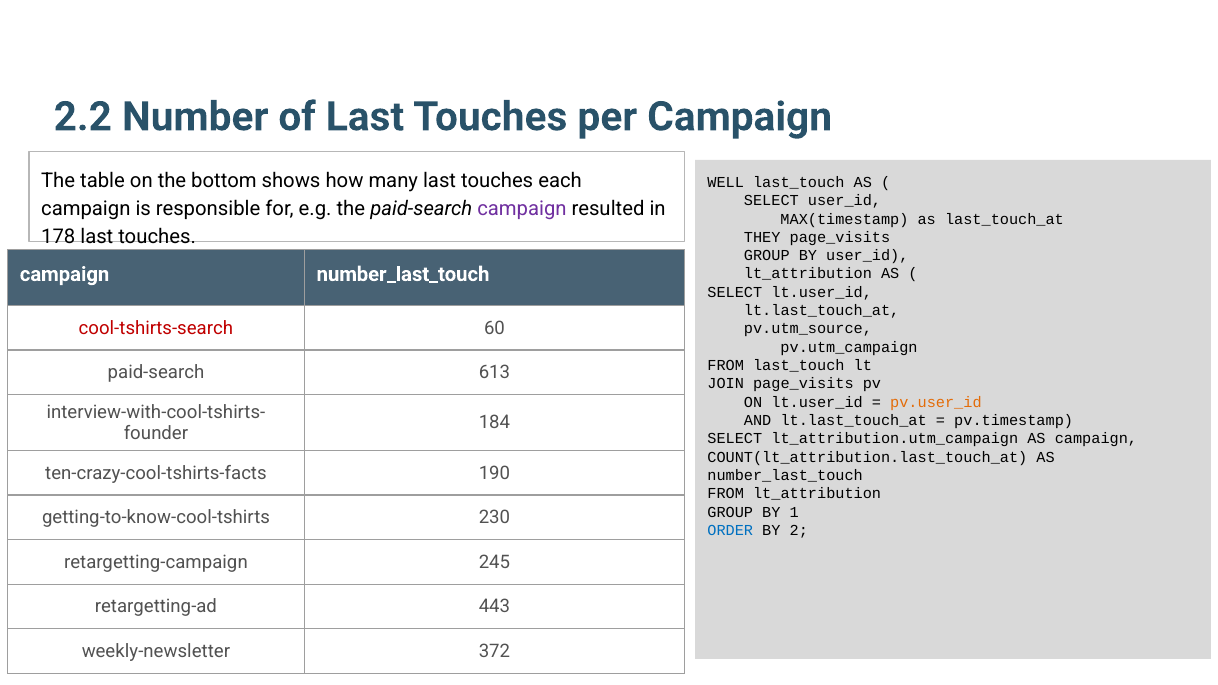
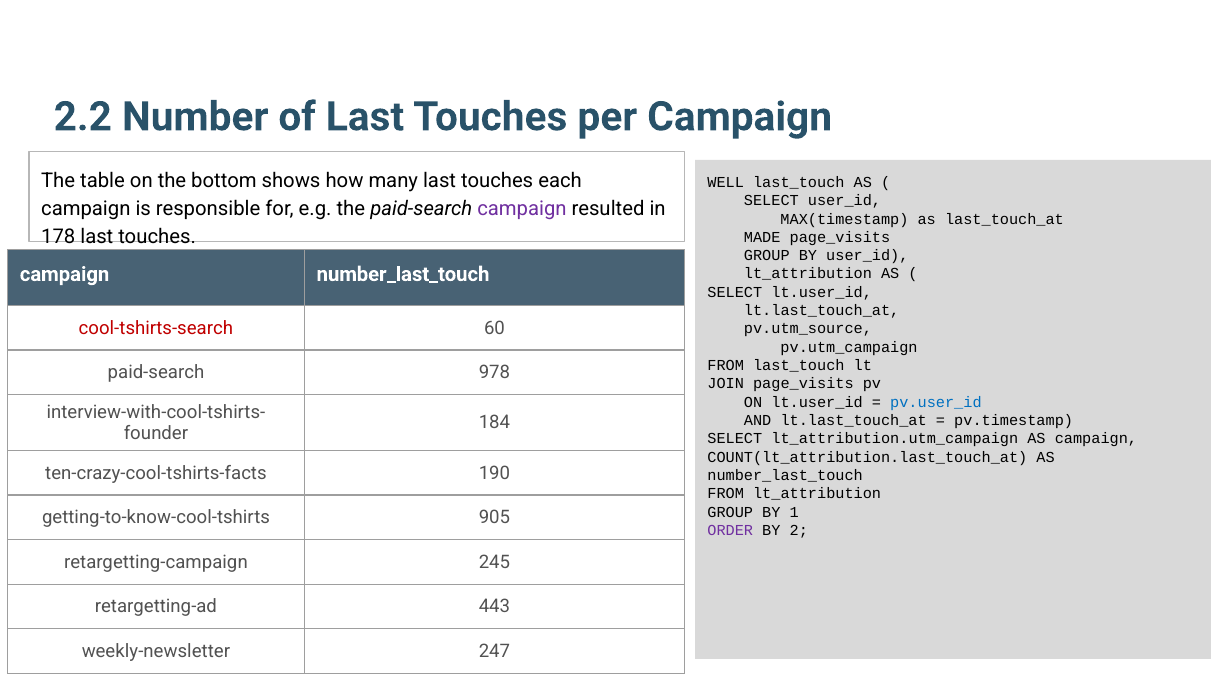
THEY: THEY -> MADE
613: 613 -> 978
pv.user_id colour: orange -> blue
230: 230 -> 905
ORDER colour: blue -> purple
372: 372 -> 247
